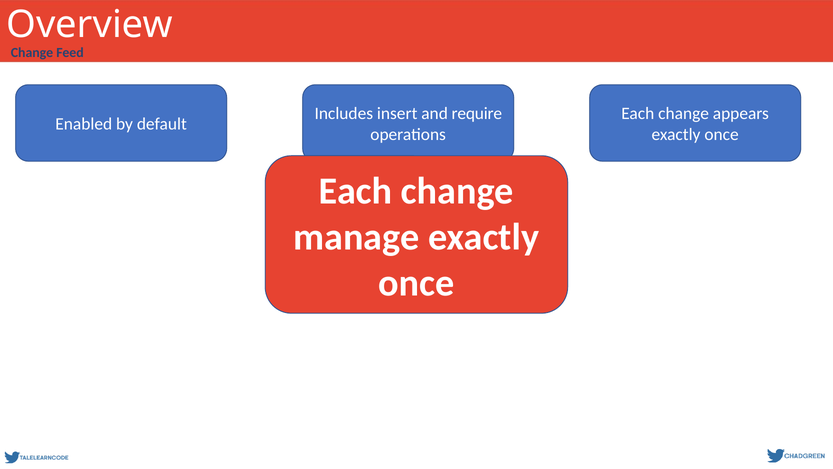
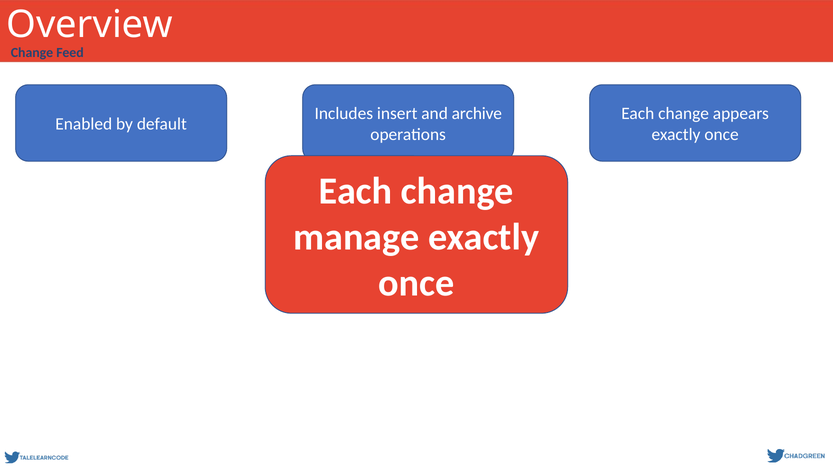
require: require -> archive
